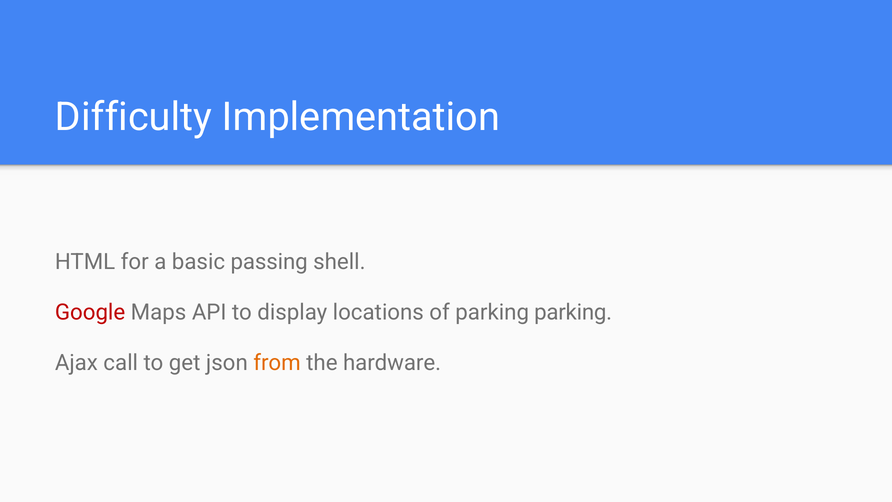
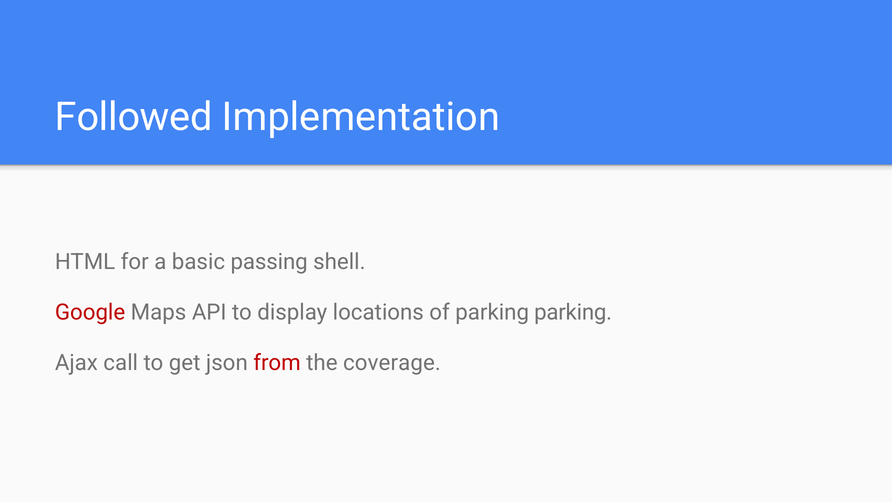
Difficulty: Difficulty -> Followed
from colour: orange -> red
hardware: hardware -> coverage
